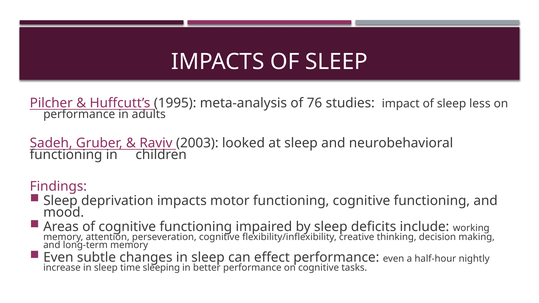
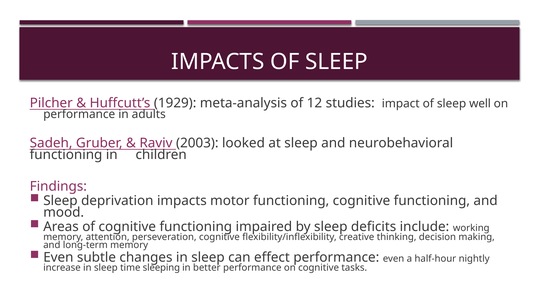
1995: 1995 -> 1929
76: 76 -> 12
less: less -> well
